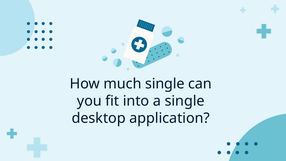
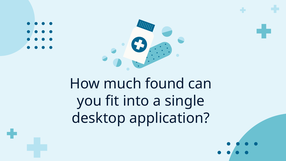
much single: single -> found
